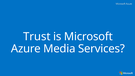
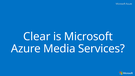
Trust: Trust -> Clear
